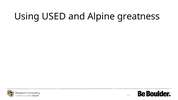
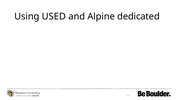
greatness: greatness -> dedicated
